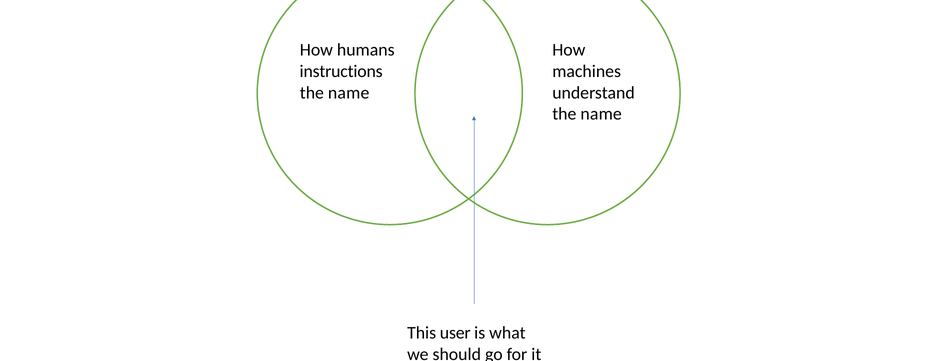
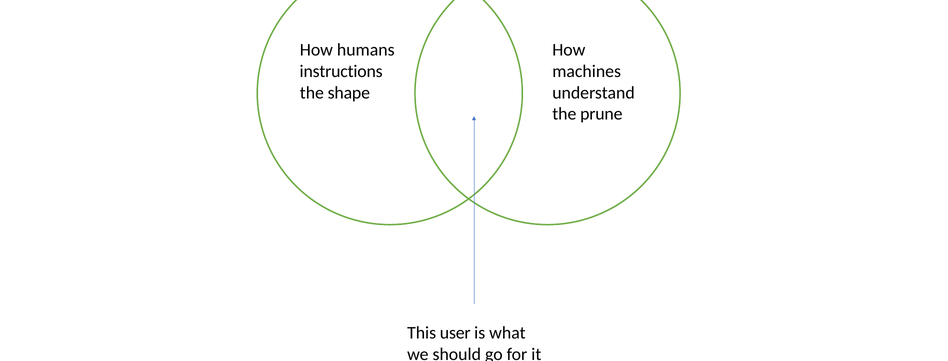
name at (349, 93): name -> shape
name at (601, 114): name -> prune
